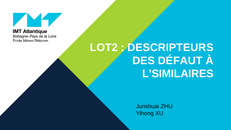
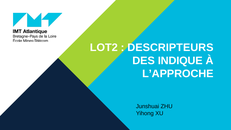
DÉFAUT: DÉFAUT -> INDIQUE
L’SIMILAIRES: L’SIMILAIRES -> L’APPROCHE
